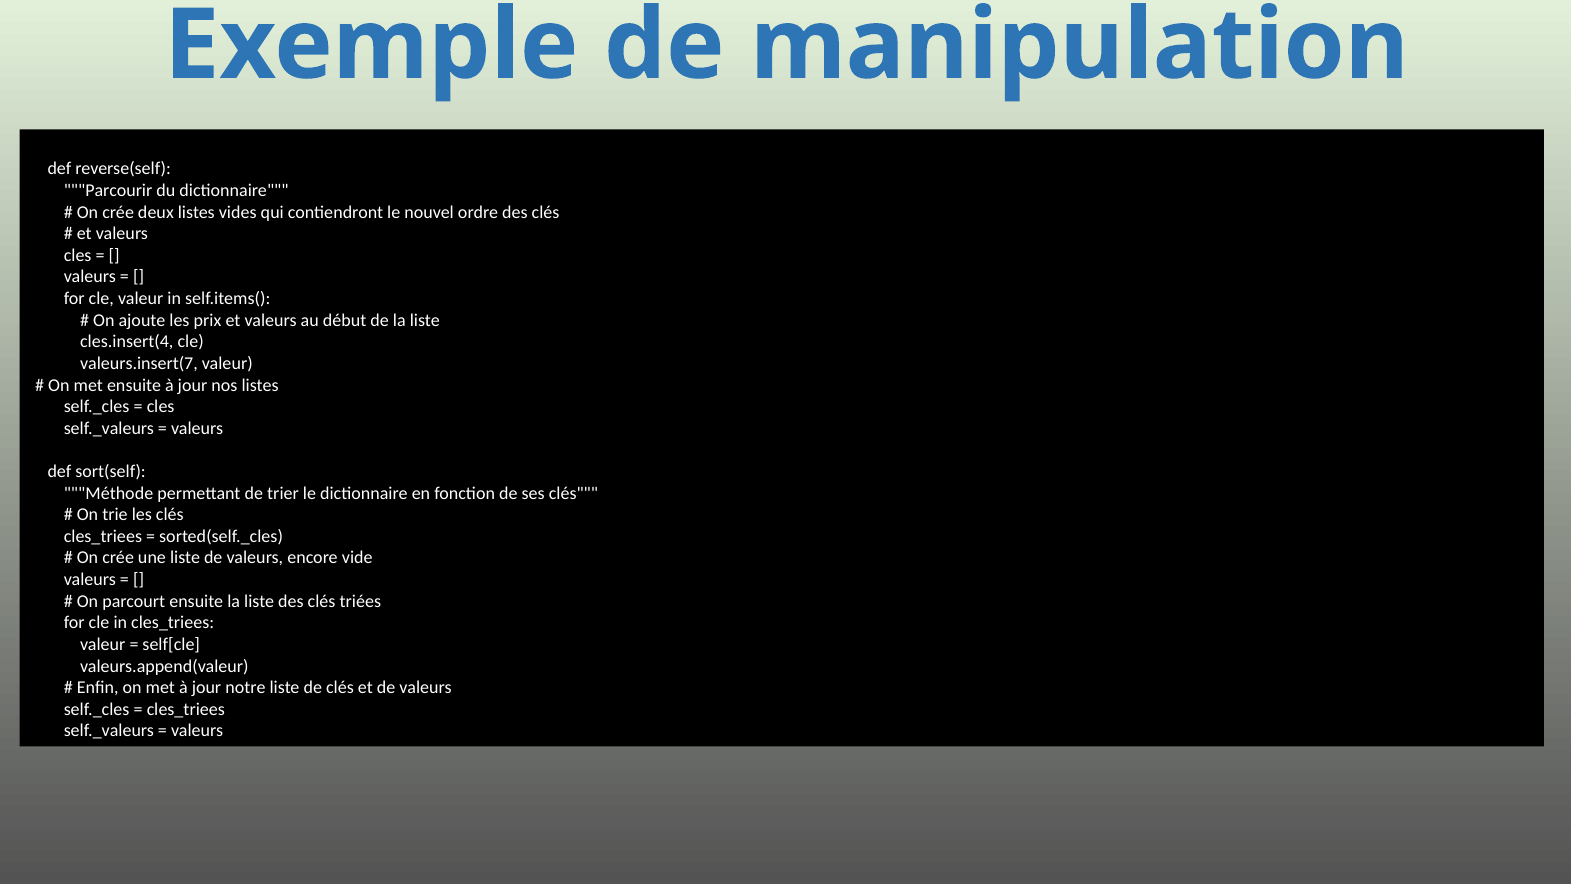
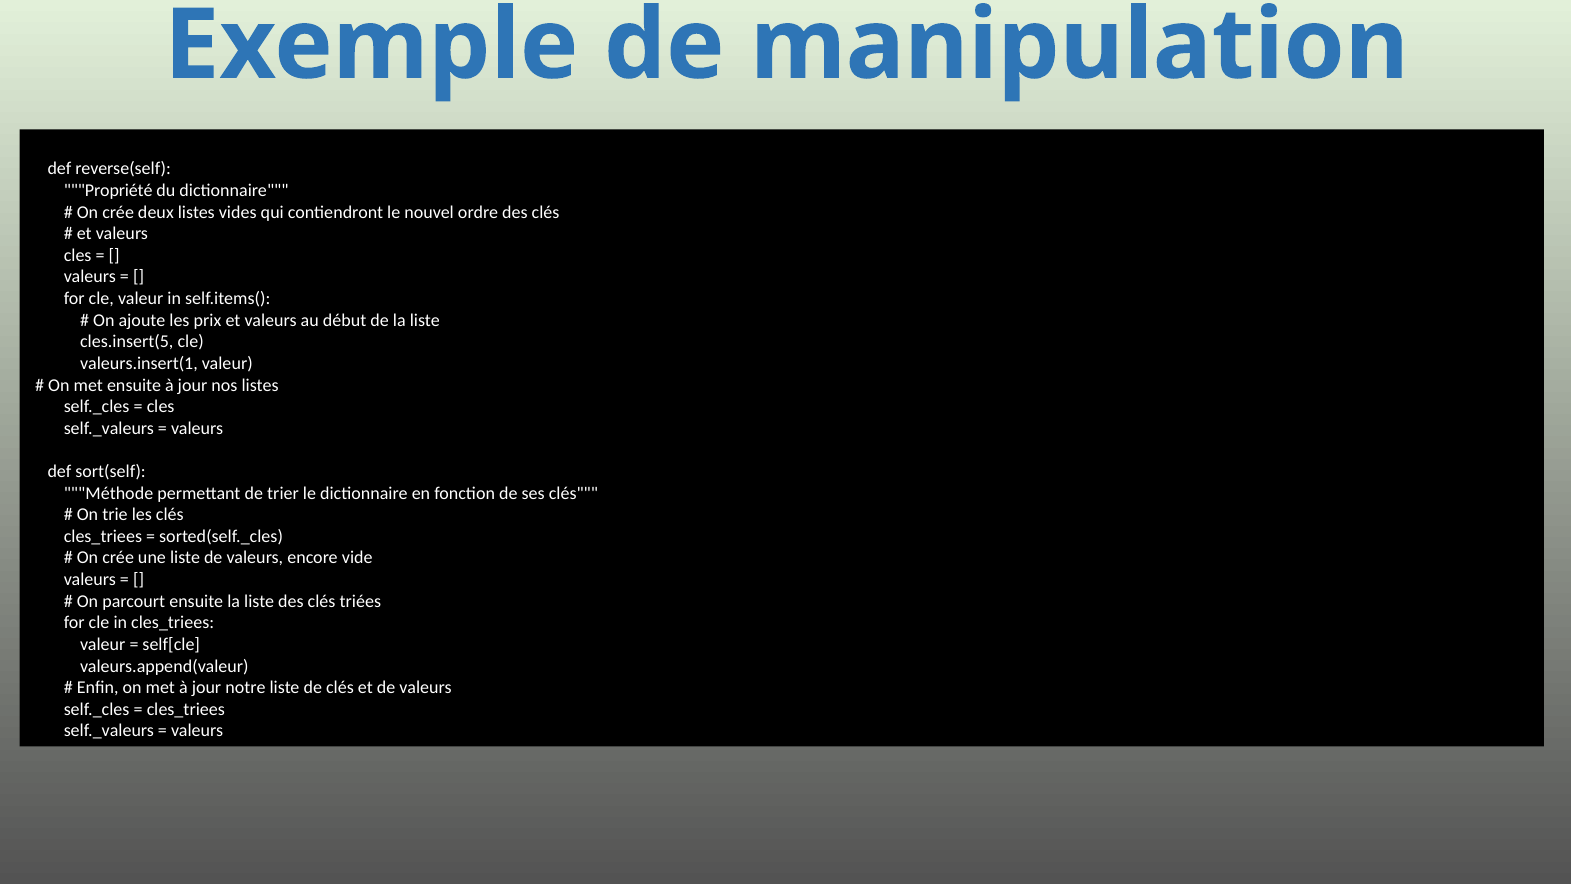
Parcourir: Parcourir -> Propriété
cles.insert(4: cles.insert(4 -> cles.insert(5
valeurs.insert(7: valeurs.insert(7 -> valeurs.insert(1
